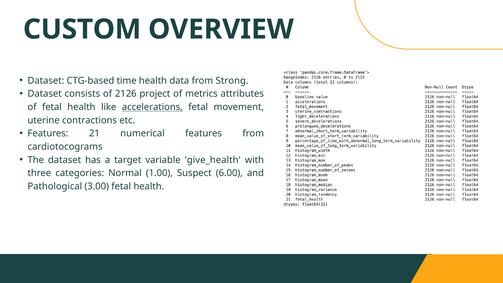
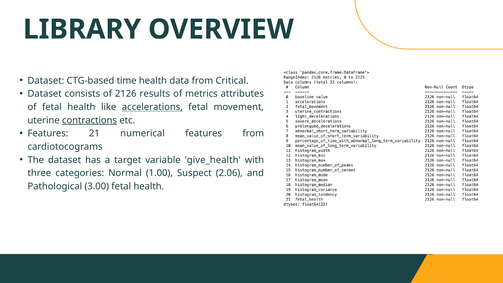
CUSTOM: CUSTOM -> LIBRARY
Strong: Strong -> Critical
project: project -> results
contractions underline: none -> present
6.00: 6.00 -> 2.06
